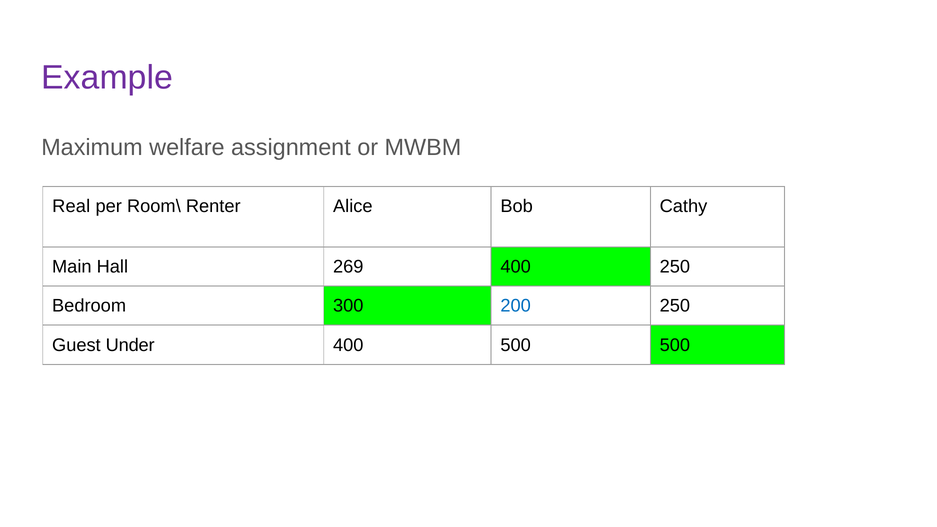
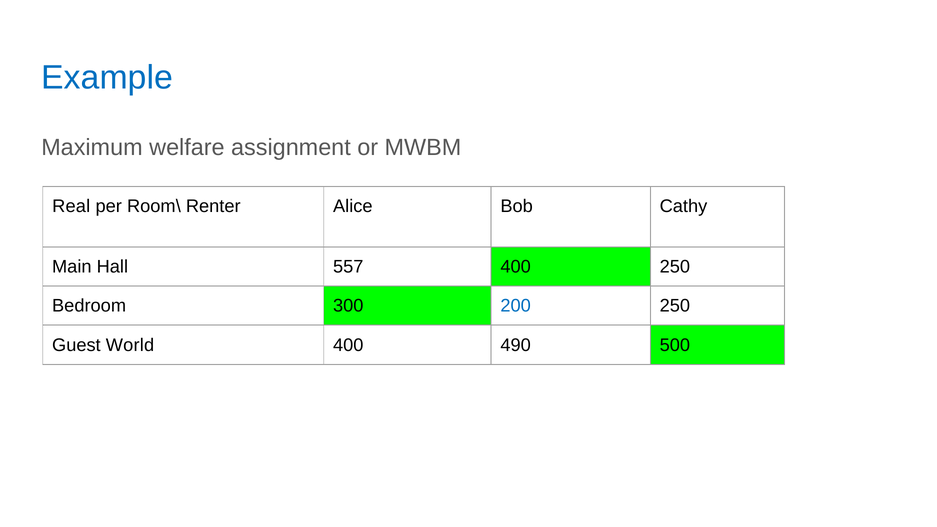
Example colour: purple -> blue
269: 269 -> 557
Under: Under -> World
400 500: 500 -> 490
